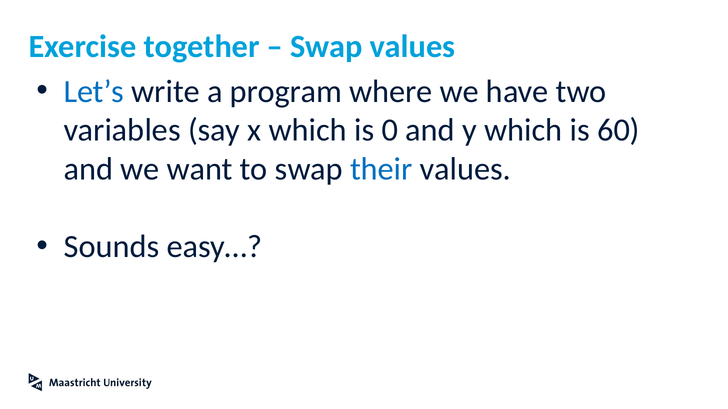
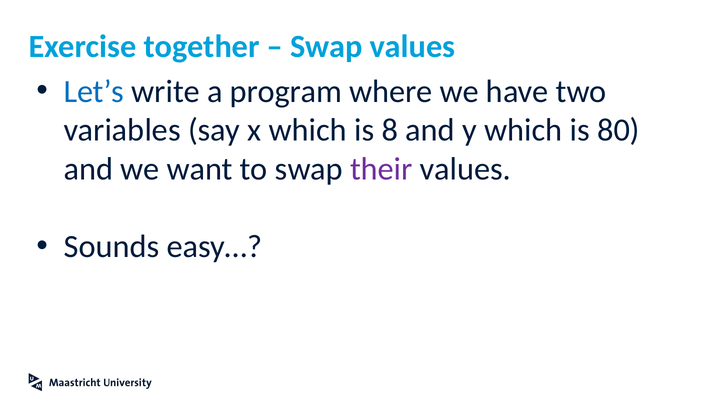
0: 0 -> 8
60: 60 -> 80
their colour: blue -> purple
